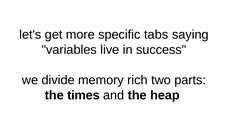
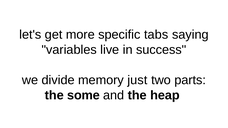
rich: rich -> just
times: times -> some
